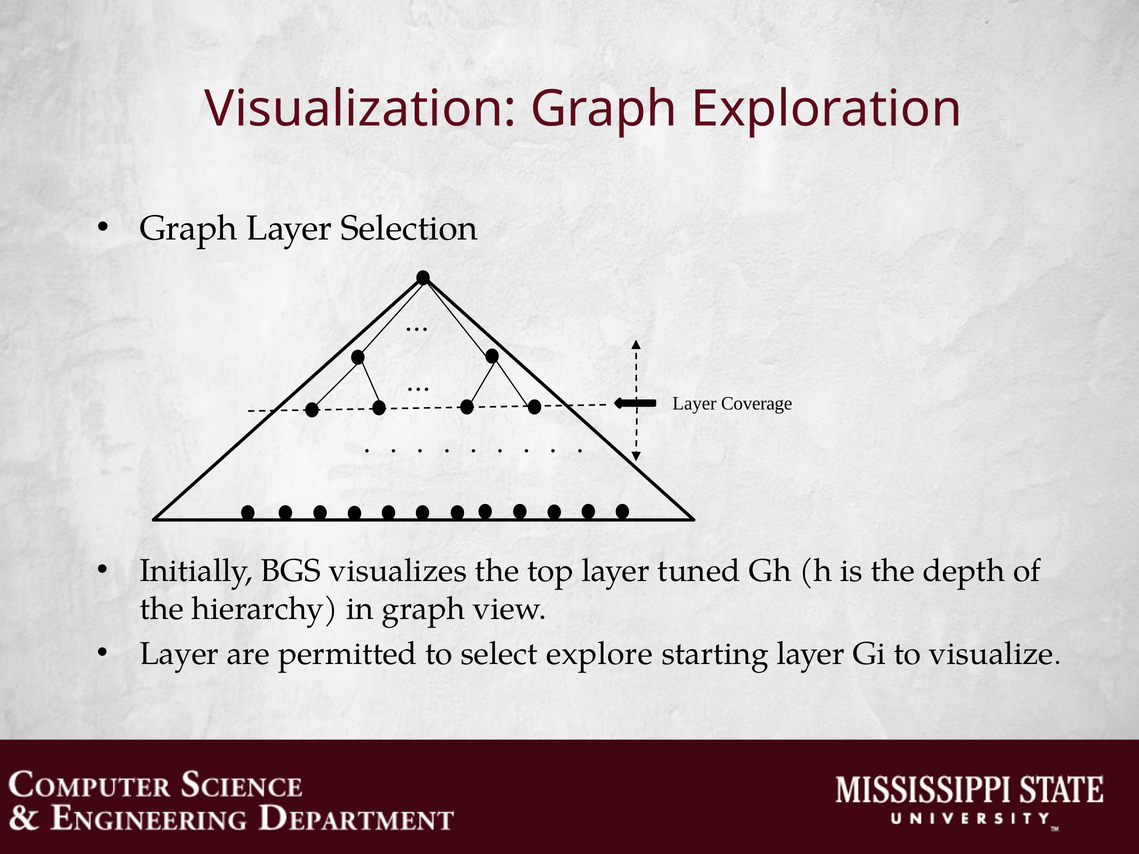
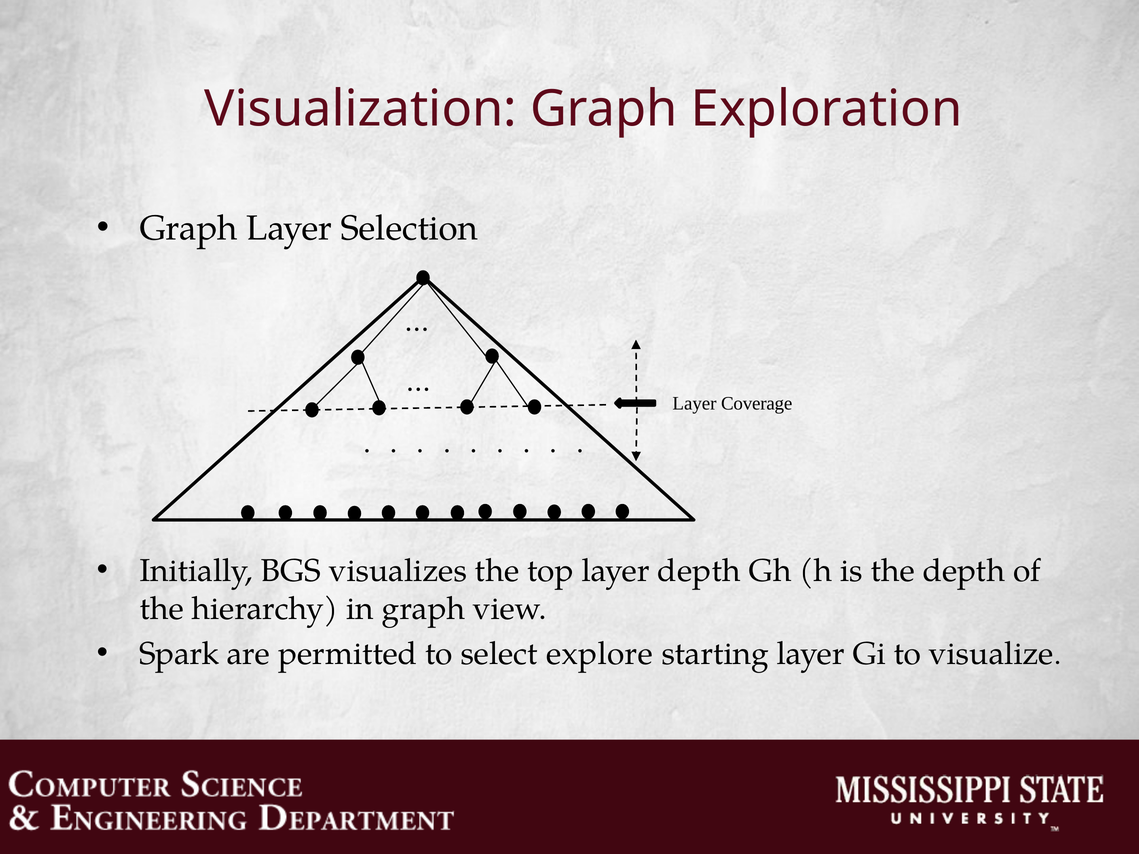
layer tuned: tuned -> depth
Layer at (179, 654): Layer -> Spark
